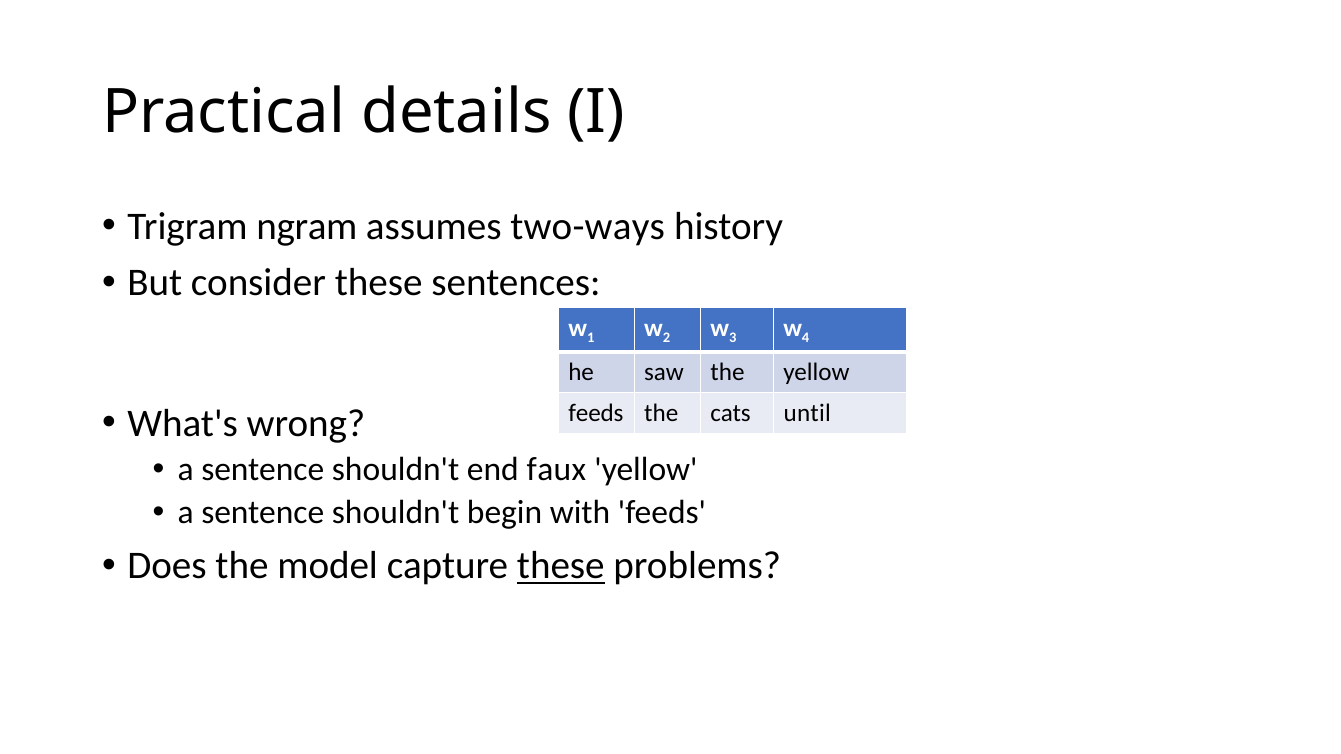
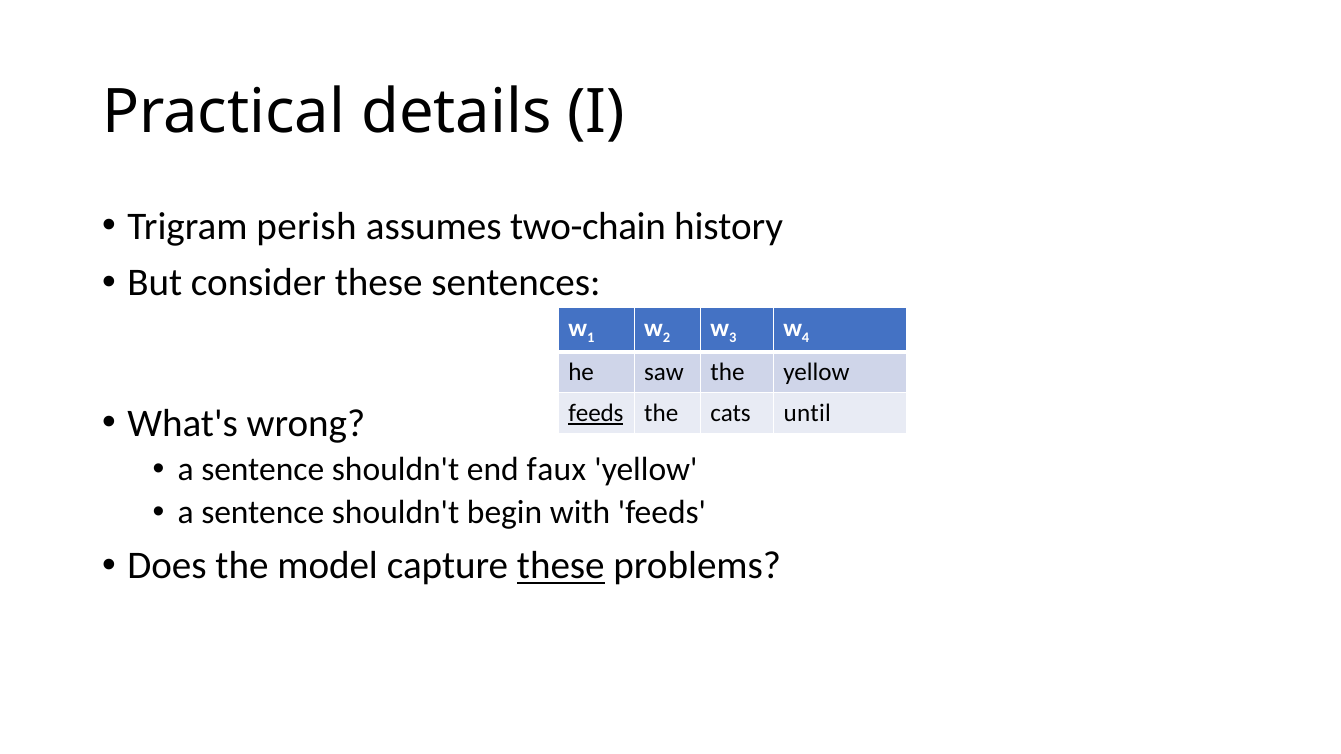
ngram: ngram -> perish
two-ways: two-ways -> two-chain
feeds at (596, 413) underline: none -> present
